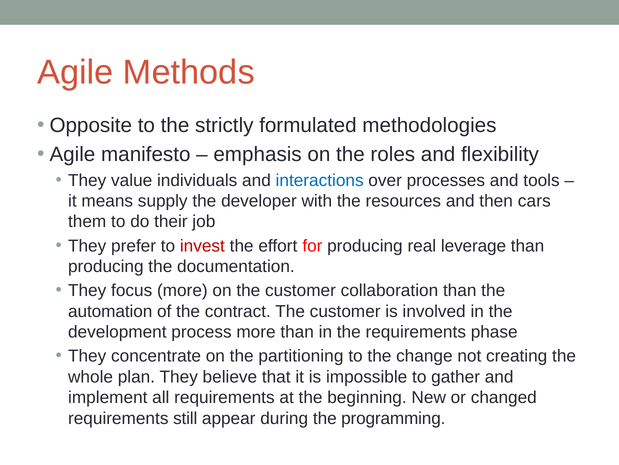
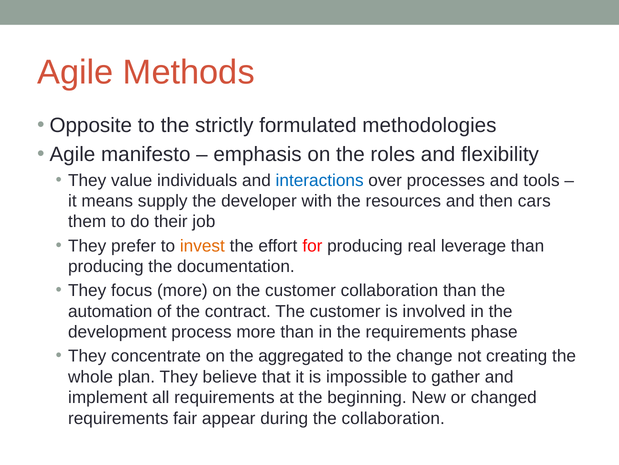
invest colour: red -> orange
partitioning: partitioning -> aggregated
still: still -> fair
the programming: programming -> collaboration
